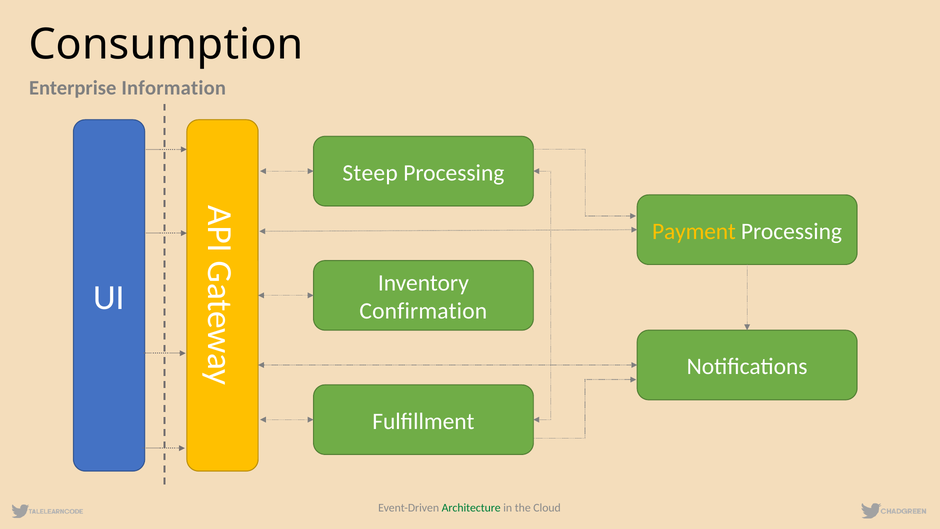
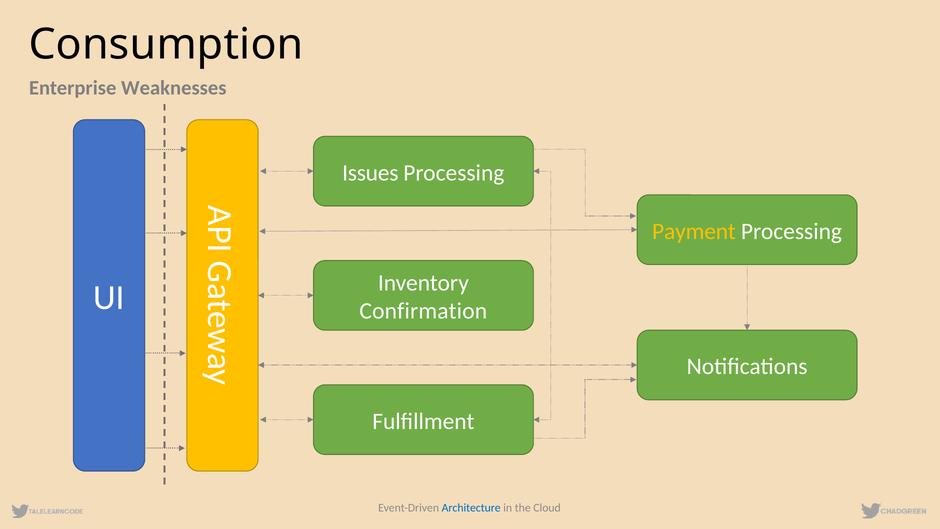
Information: Information -> Weaknesses
Steep: Steep -> Issues
Architecture colour: green -> blue
